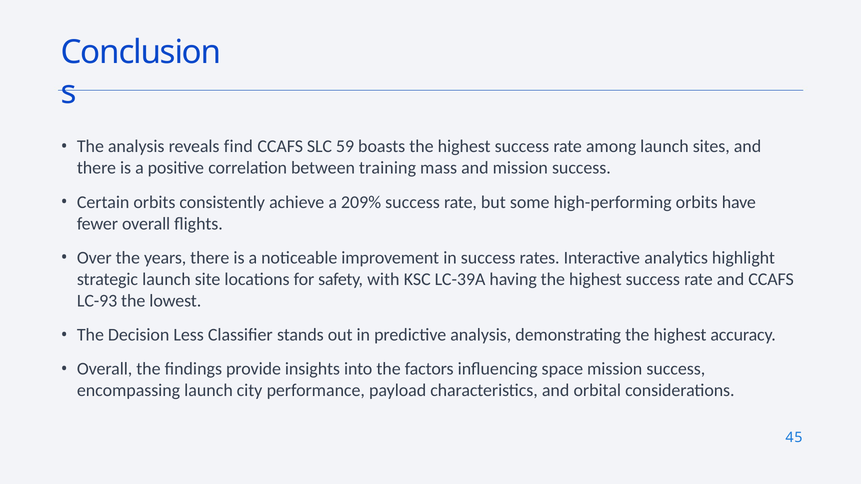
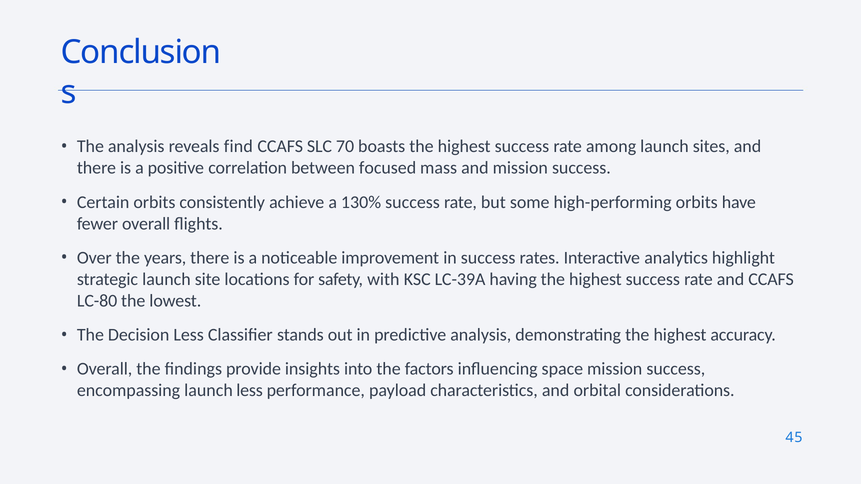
59: 59 -> 70
training: training -> focused
209%: 209% -> 130%
LC-93: LC-93 -> LC-80
launch city: city -> less
